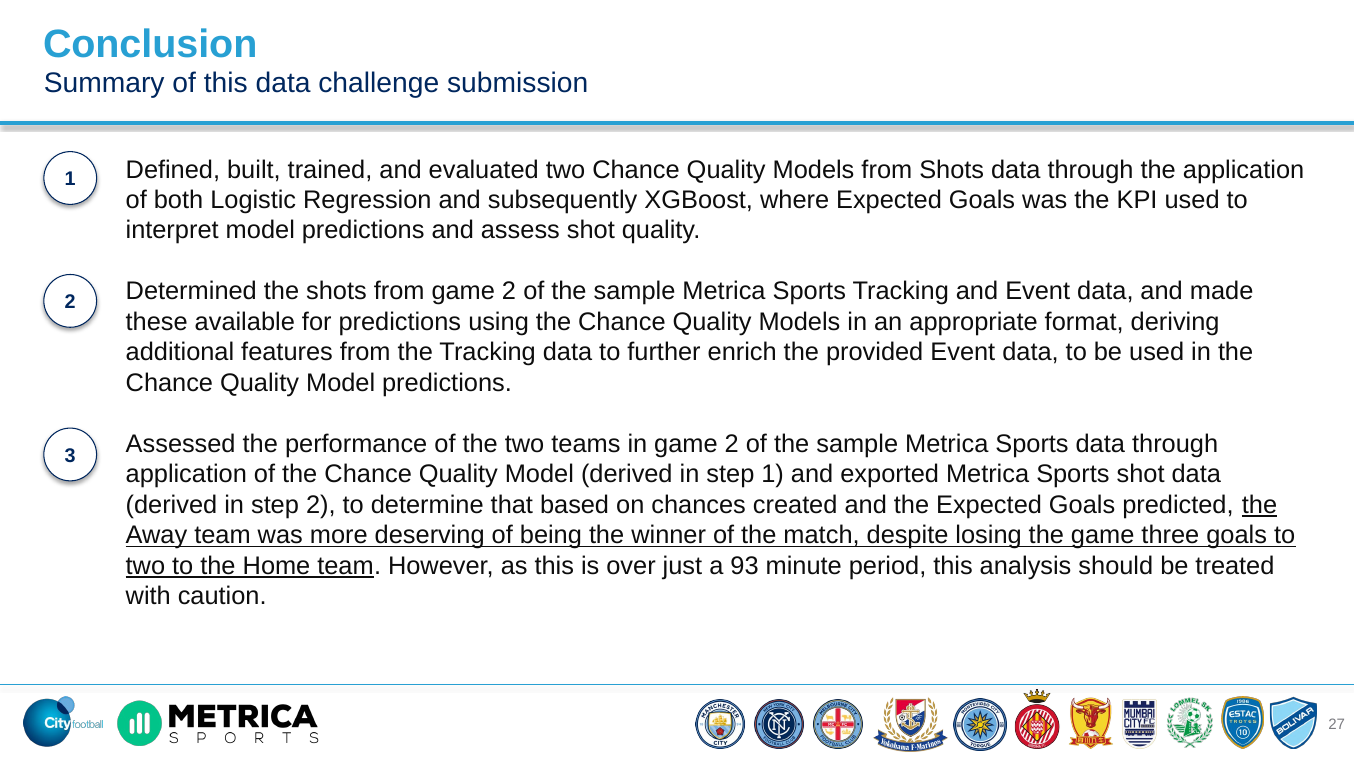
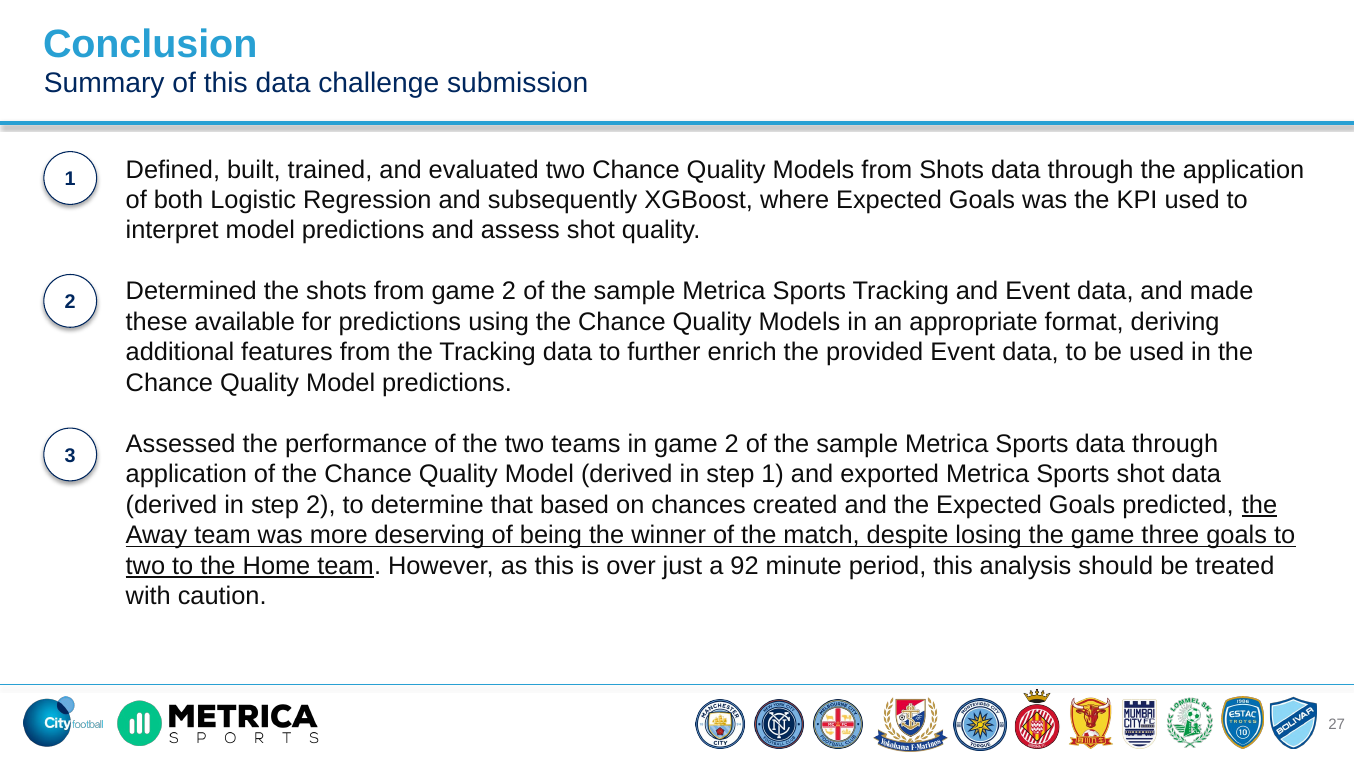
93: 93 -> 92
